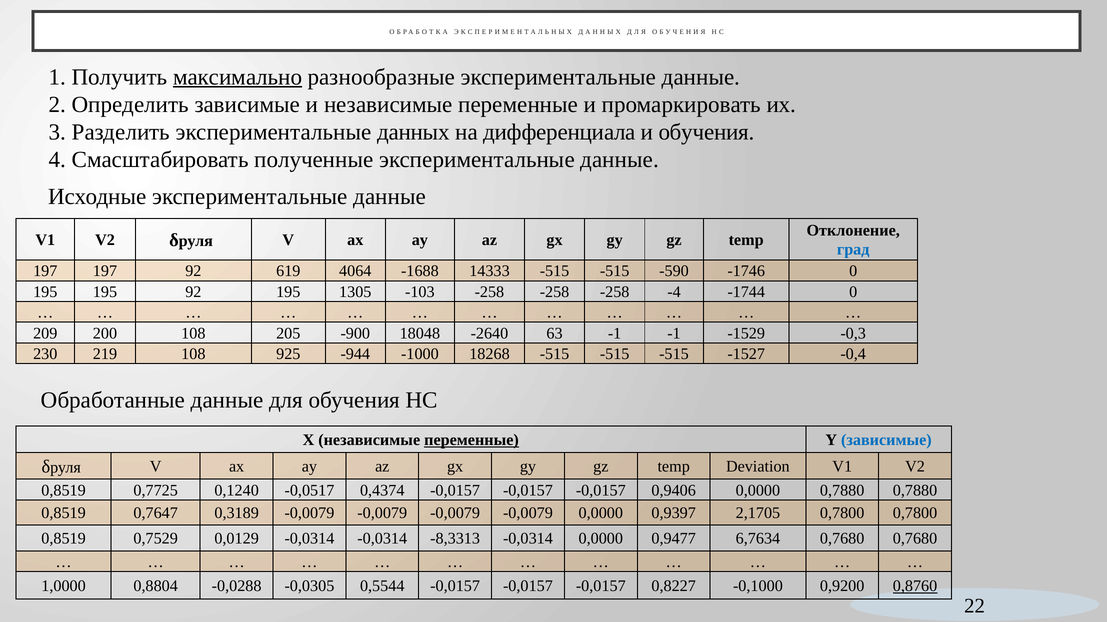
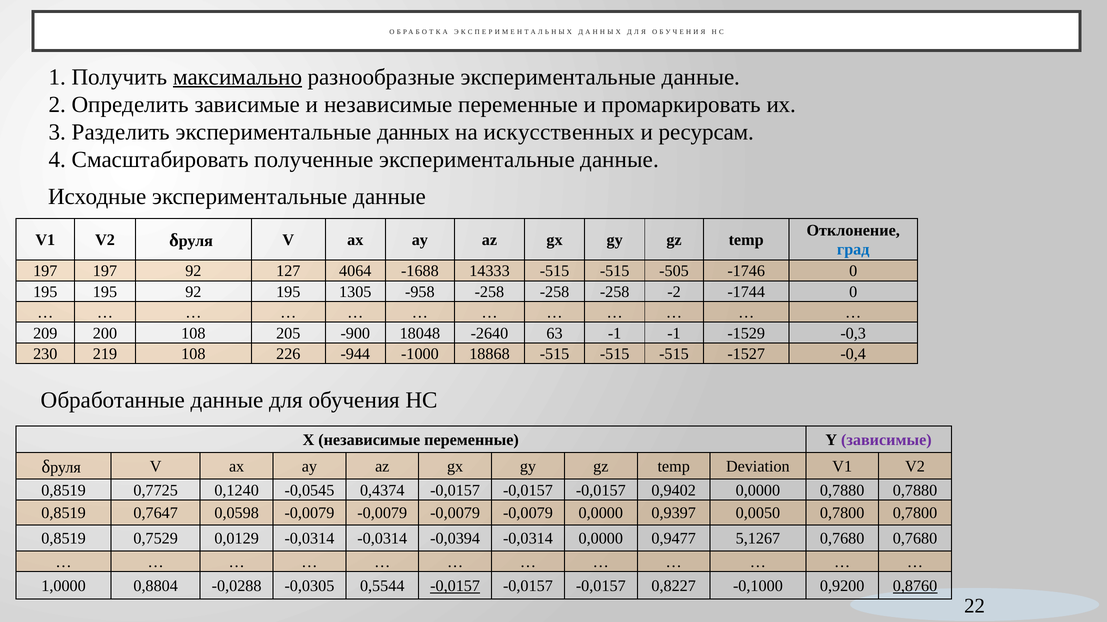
дифференциала: дифференциала -> искусственных
и обучения: обучения -> ресурсам
619: 619 -> 127
-590: -590 -> -505
-103: -103 -> -958
-4: -4 -> -2
925: 925 -> 226
18268: 18268 -> 18868
переменные at (471, 440) underline: present -> none
зависимые at (886, 440) colour: blue -> purple
-0,0517: -0,0517 -> -0,0545
0,9406: 0,9406 -> 0,9402
0,3189: 0,3189 -> 0,0598
2,1705: 2,1705 -> 0,0050
-8,3313: -8,3313 -> -0,0394
6,7634: 6,7634 -> 5,1267
-0,0157 at (455, 587) underline: none -> present
